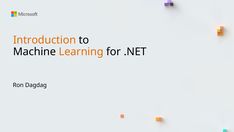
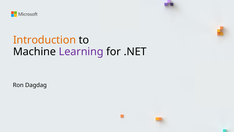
Learning colour: orange -> purple
